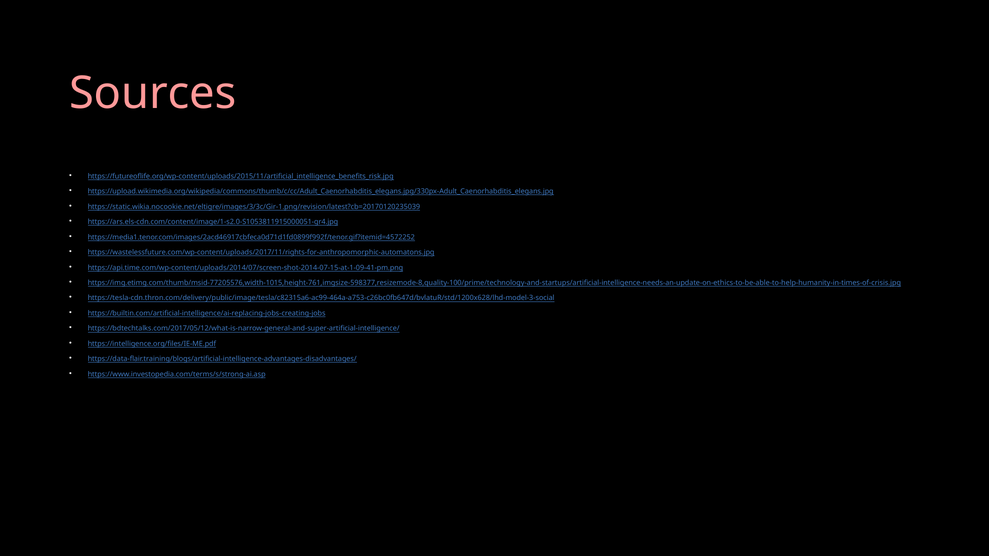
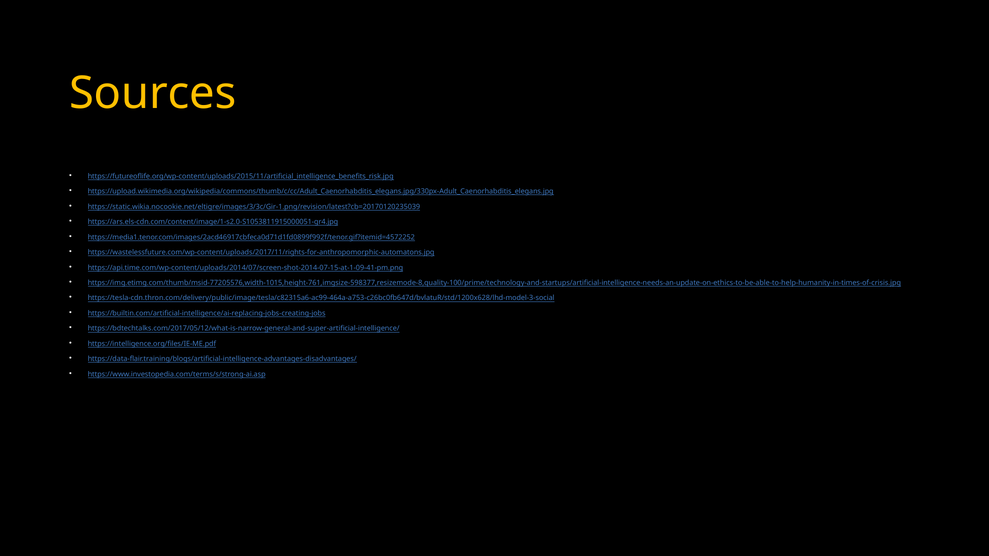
Sources colour: pink -> yellow
